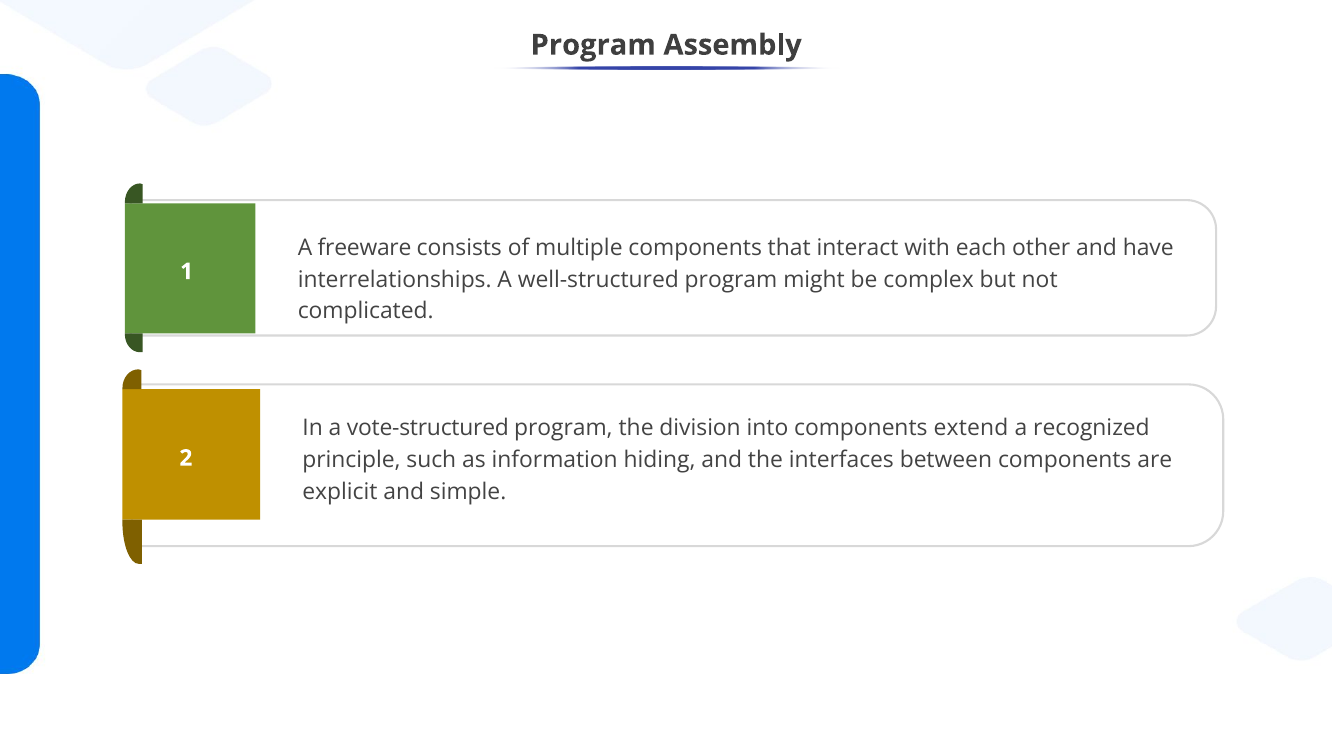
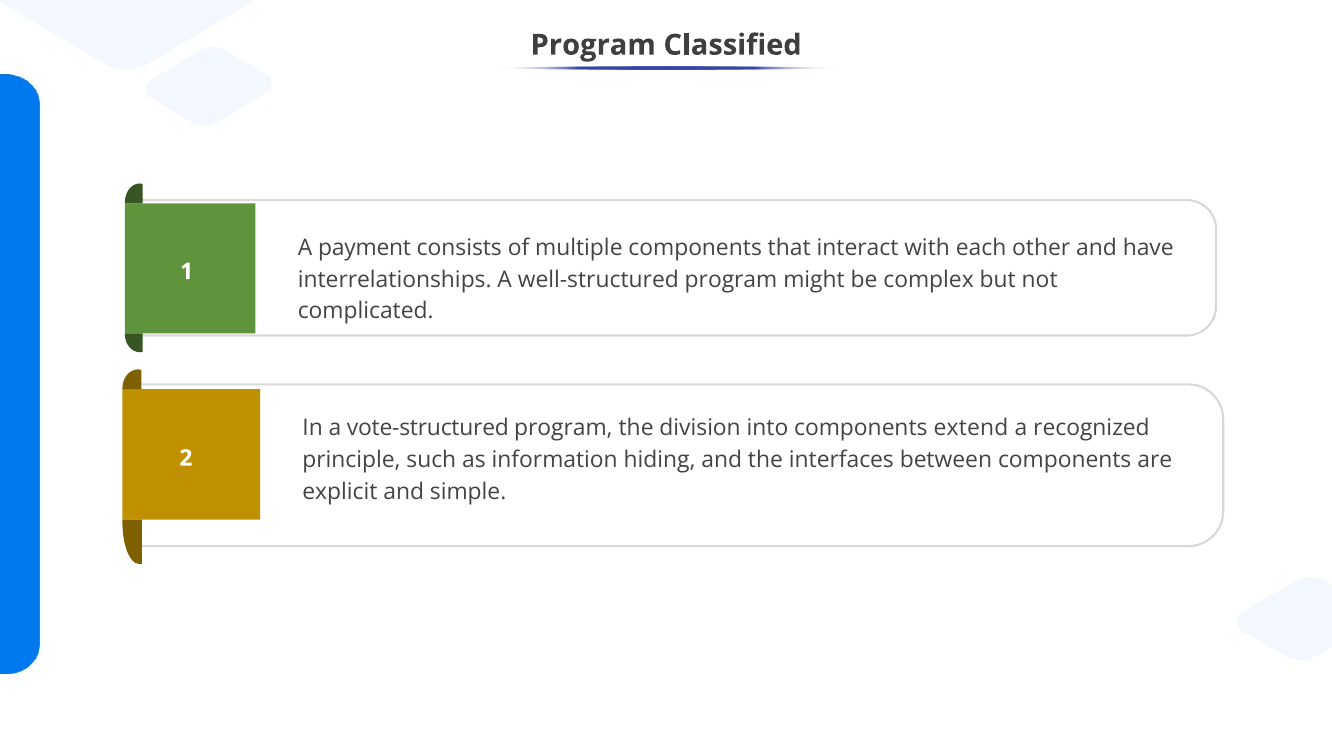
Assembly: Assembly -> Classified
freeware: freeware -> payment
